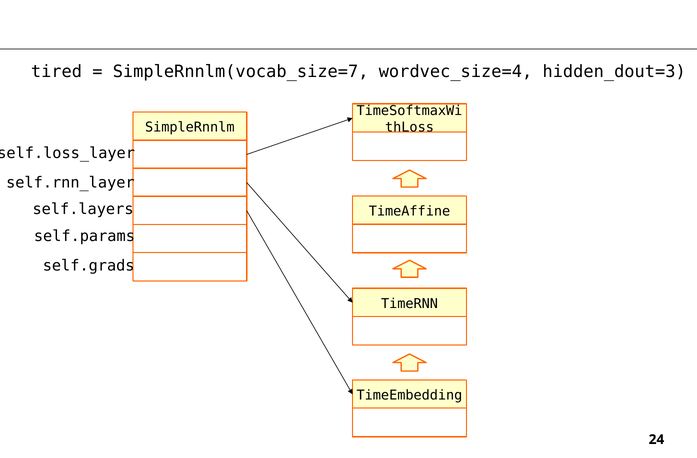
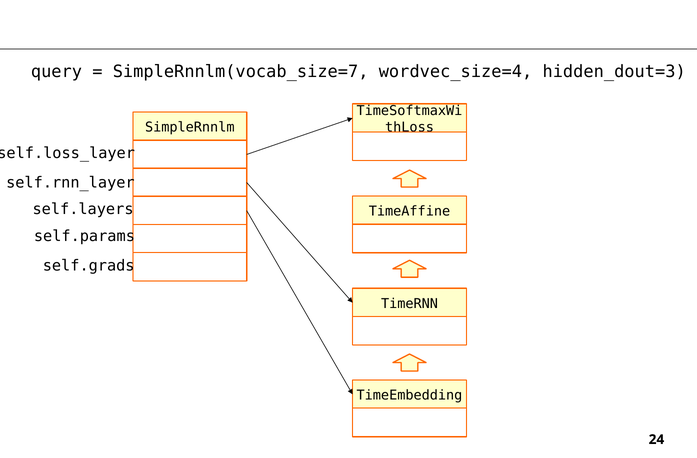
tired: tired -> query
